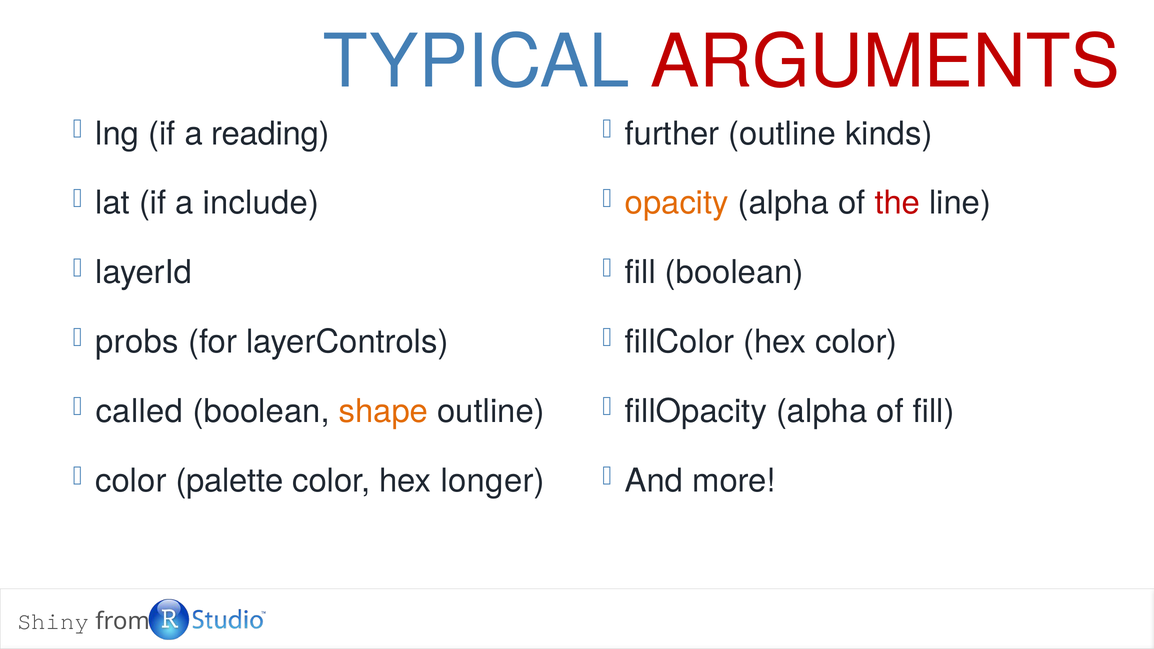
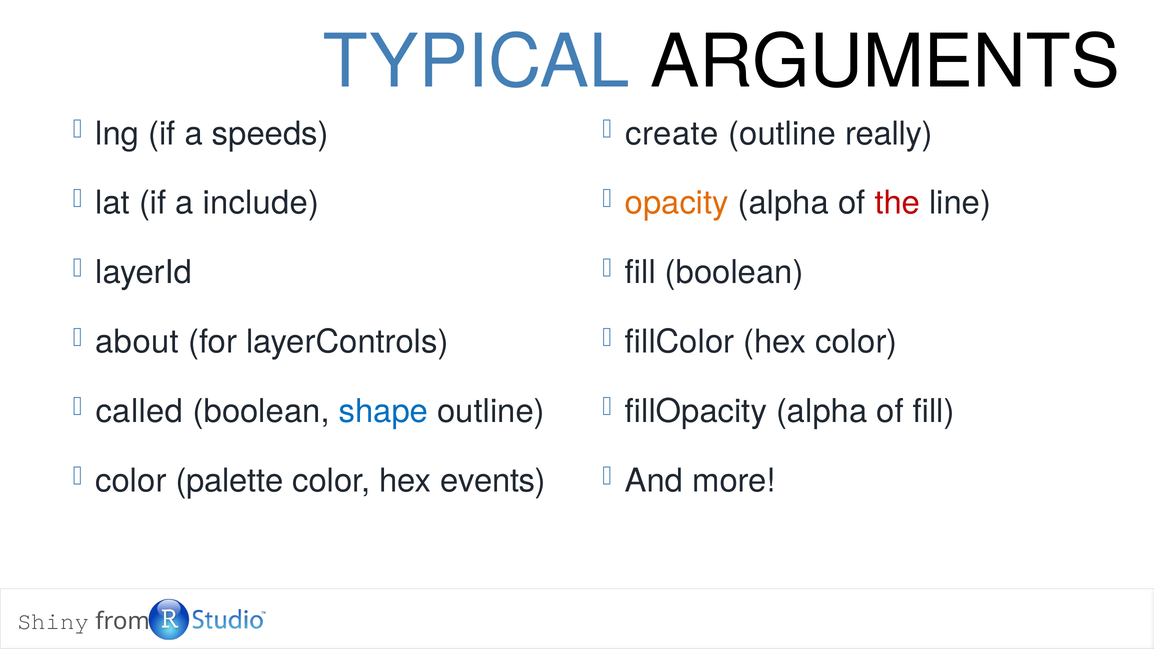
ARGUMENTS colour: red -> black
reading: reading -> speeds
further: further -> create
kinds: kinds -> really
probs: probs -> about
shape colour: orange -> blue
longer: longer -> events
